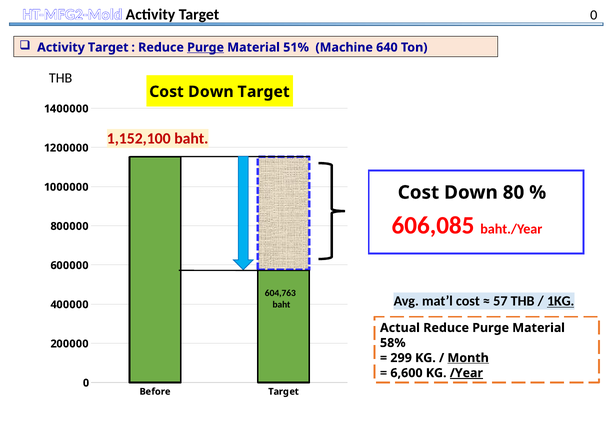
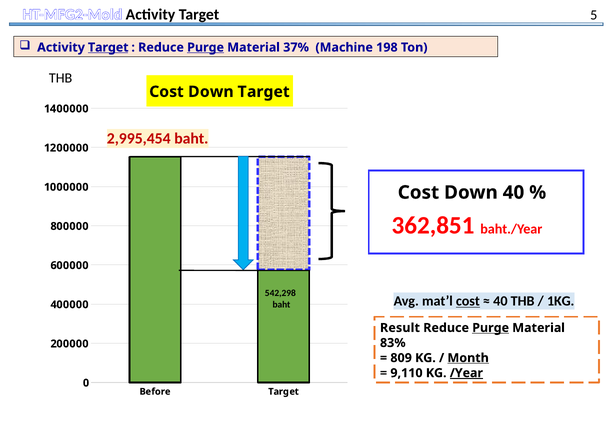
0 at (594, 15): 0 -> 5
Target at (108, 47) underline: none -> present
51%: 51% -> 37%
640: 640 -> 198
1,152,100: 1,152,100 -> 2,995,454
Down 80: 80 -> 40
606,085: 606,085 -> 362,851
604,763: 604,763 -> 542,298
cost at (468, 301) underline: none -> present
57 at (500, 301): 57 -> 40
1KG underline: present -> none
Actual: Actual -> Result
Purge at (491, 328) underline: none -> present
58%: 58% -> 83%
299: 299 -> 809
6,600: 6,600 -> 9,110
